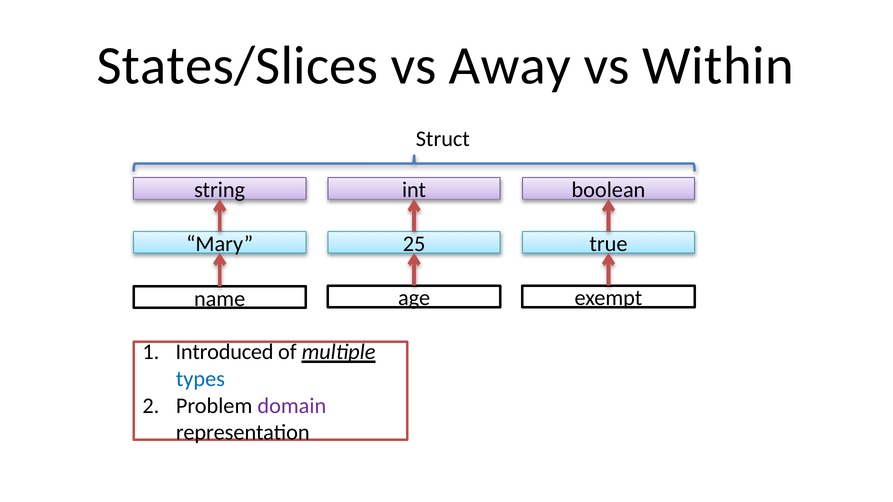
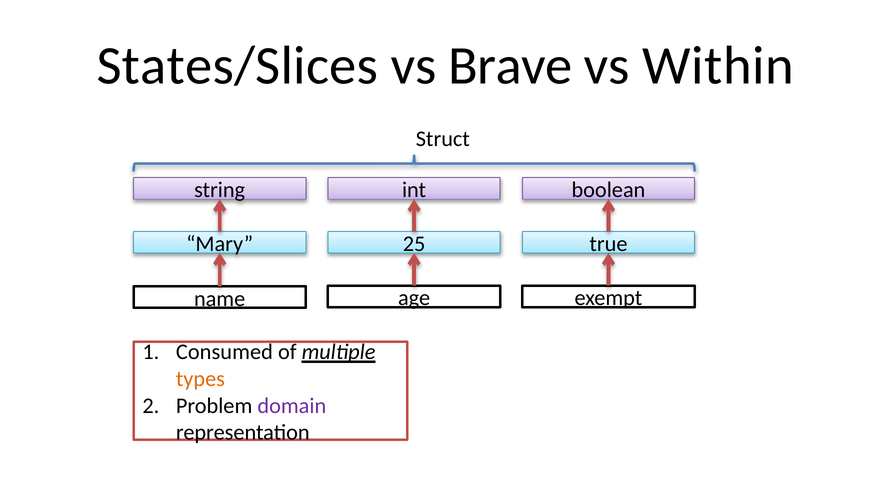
Away: Away -> Brave
Introduced: Introduced -> Consumed
types colour: blue -> orange
